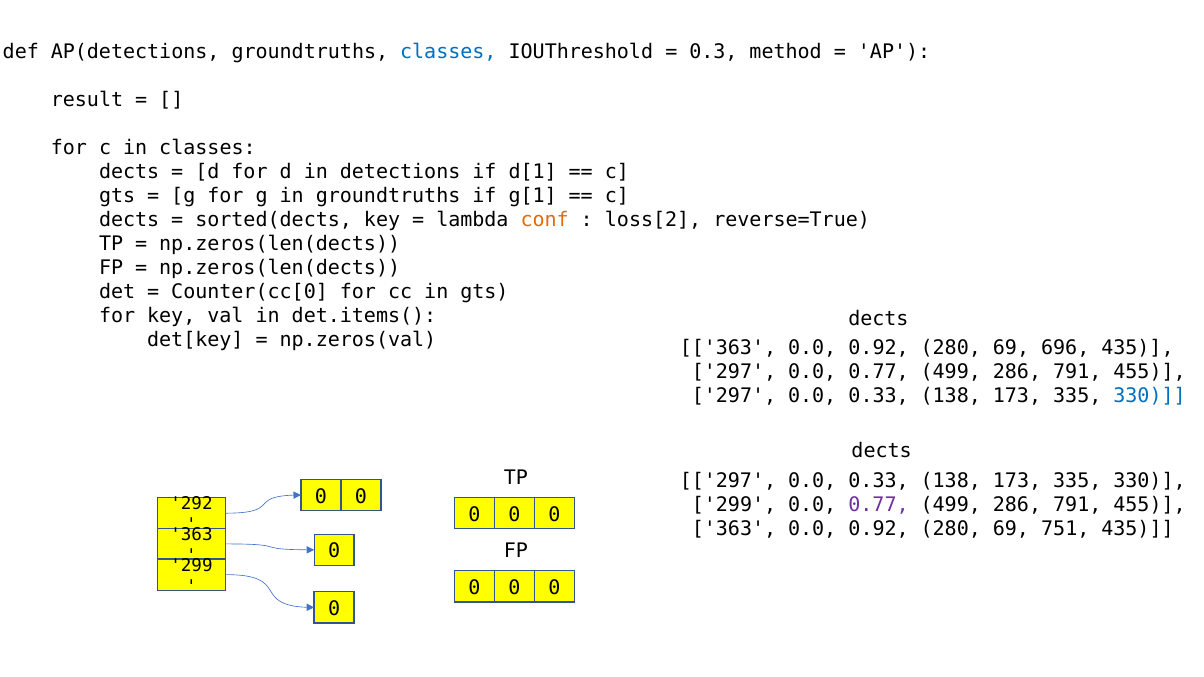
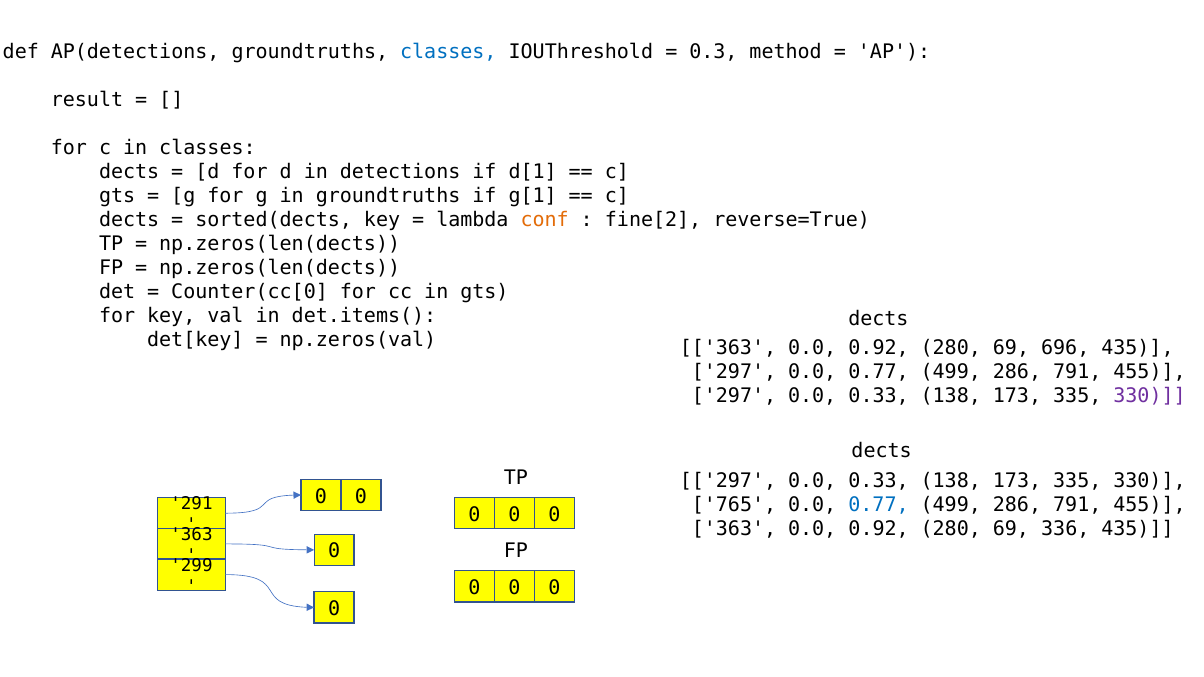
loss[2: loss[2 -> fine[2
330 at (1150, 396) colour: blue -> purple
299 at (734, 505): 299 -> 765
0.77 at (879, 505) colour: purple -> blue
292: 292 -> 291
751: 751 -> 336
